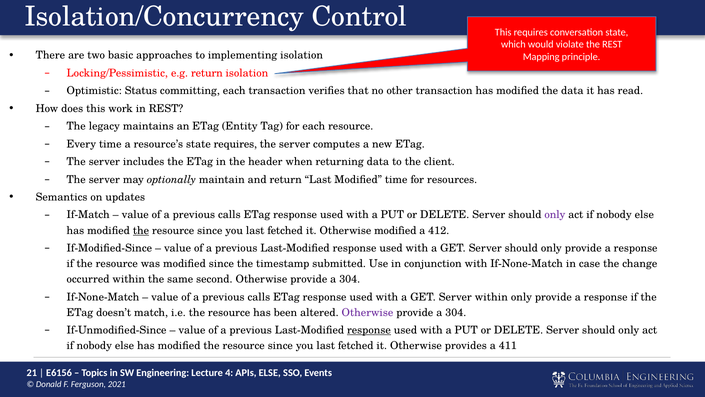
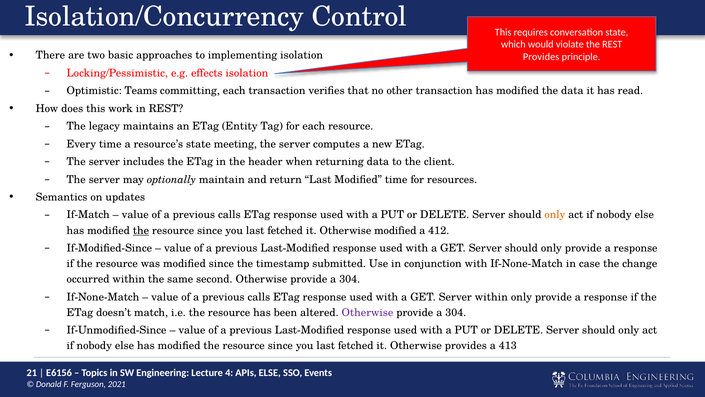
Mapping at (541, 57): Mapping -> Provides
e.g return: return -> effects
Status: Status -> Teams
state requires: requires -> meeting
only at (555, 215) colour: purple -> orange
response at (369, 330) underline: present -> none
411: 411 -> 413
